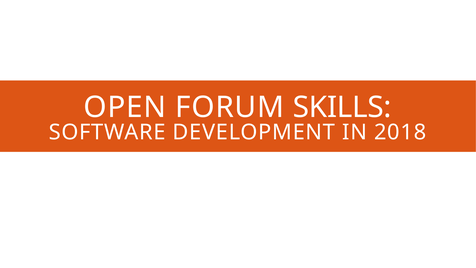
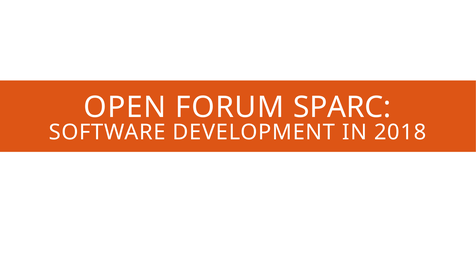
SKILLS: SKILLS -> SPARC
